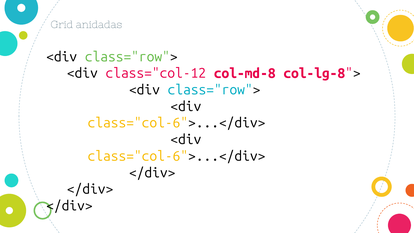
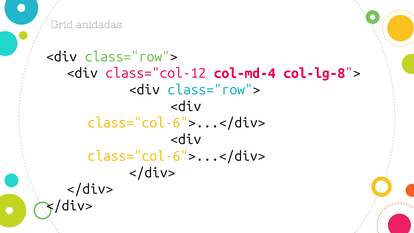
col-md-8: col-md-8 -> col-md-4
